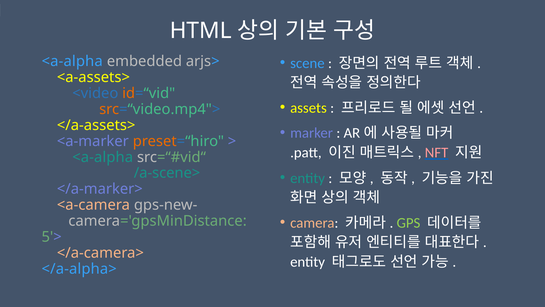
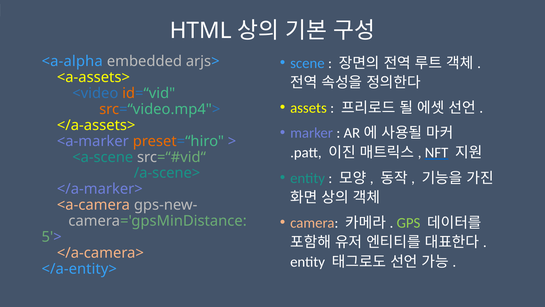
NFT colour: pink -> white
<a-alpha at (103, 157): <a-alpha -> <a-scene
</a-alpha>: </a-alpha> -> </a-entity>
